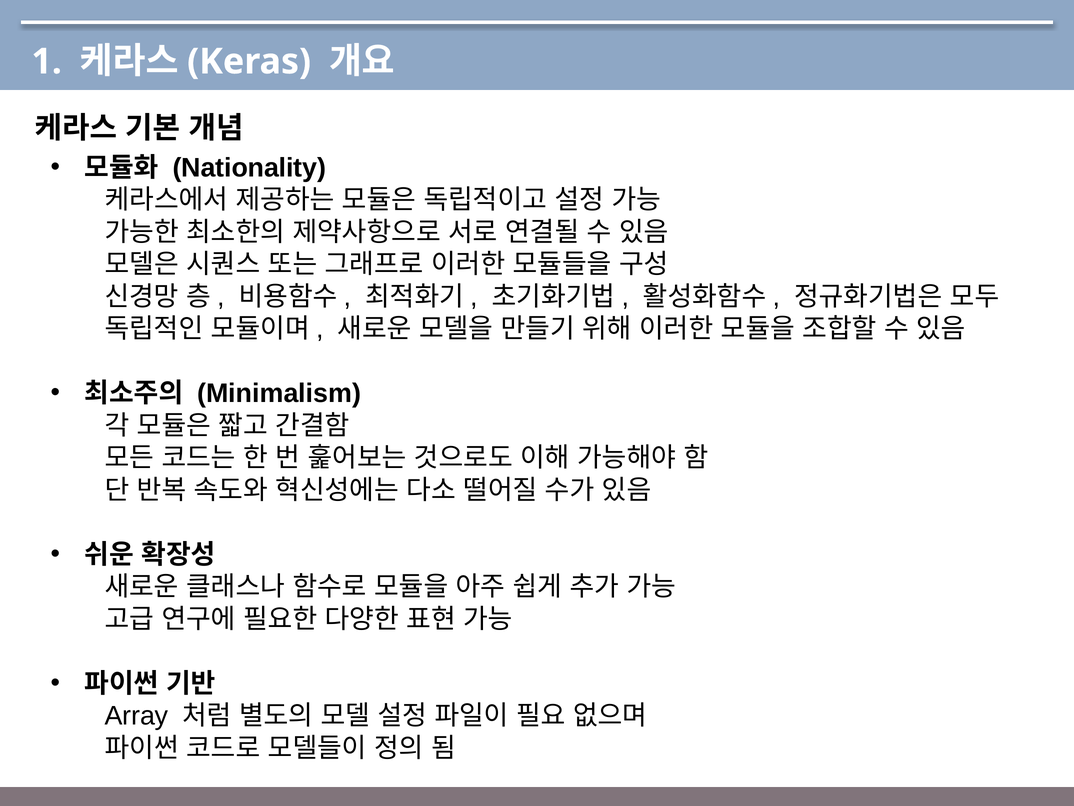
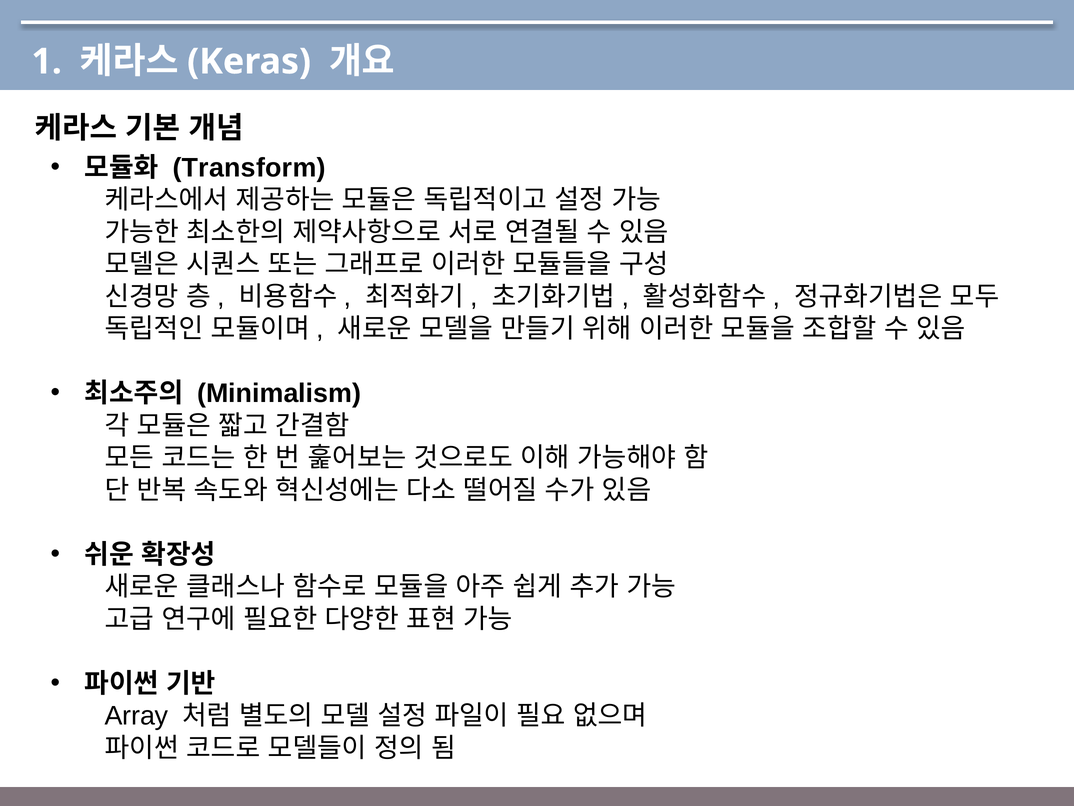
Nationality: Nationality -> Transform
